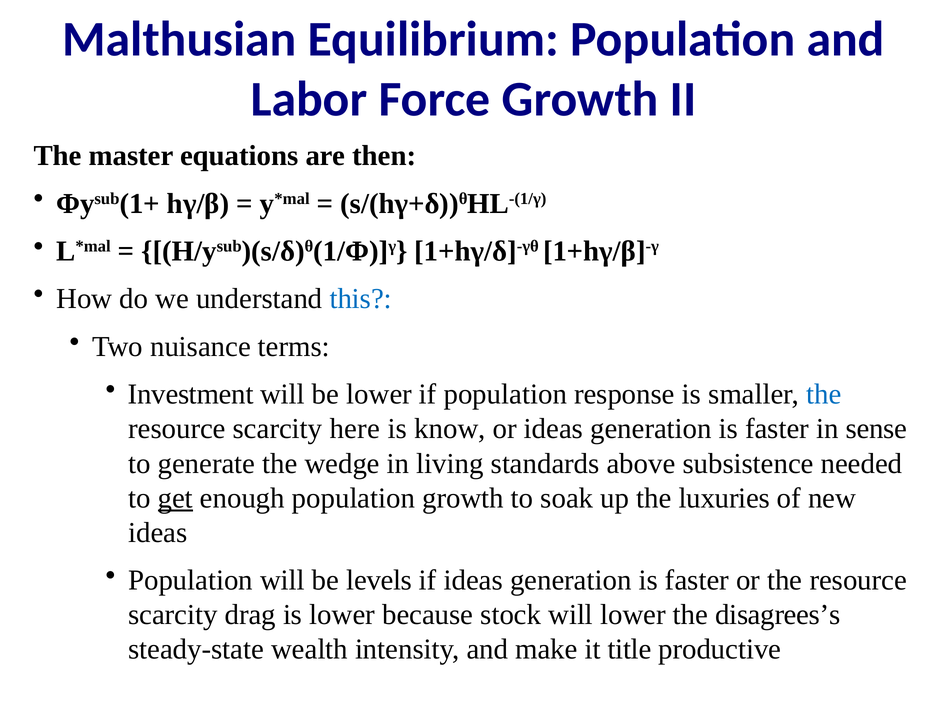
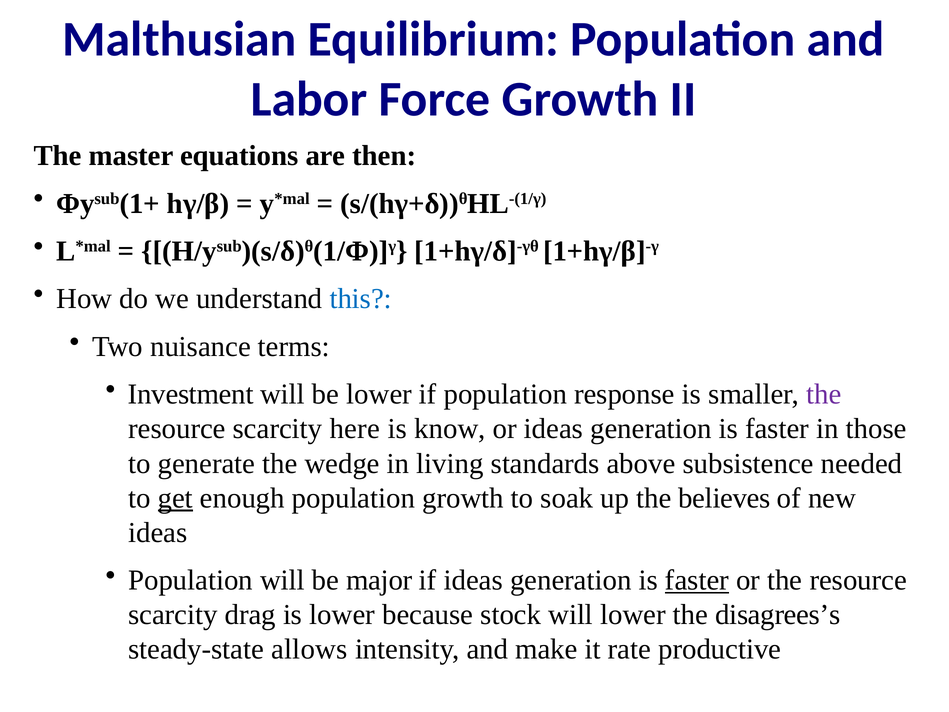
the at (824, 394) colour: blue -> purple
sense: sense -> those
luxuries: luxuries -> believes
levels: levels -> major
faster at (697, 580) underline: none -> present
wealth: wealth -> allows
title: title -> rate
